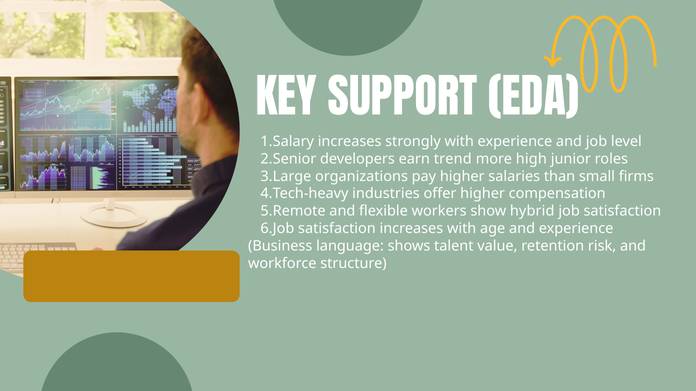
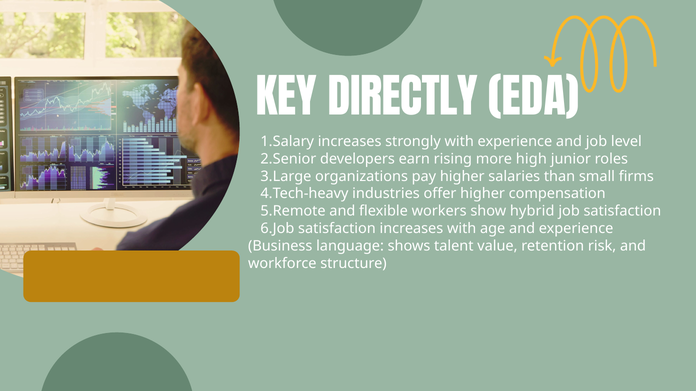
SUPPORT: SUPPORT -> DIRECTLY
trend: trend -> rising
